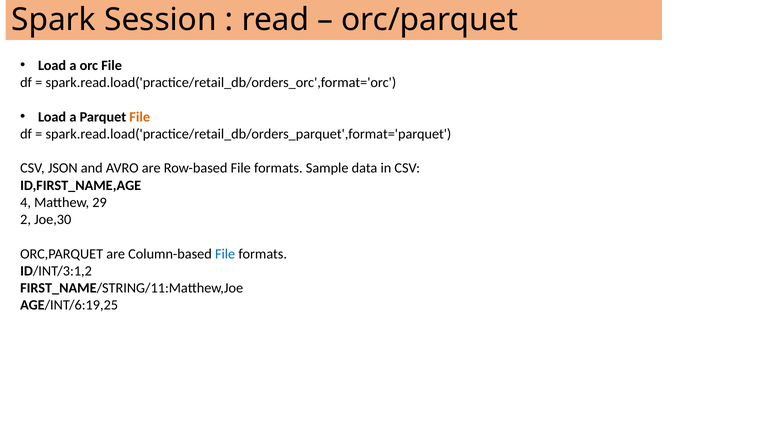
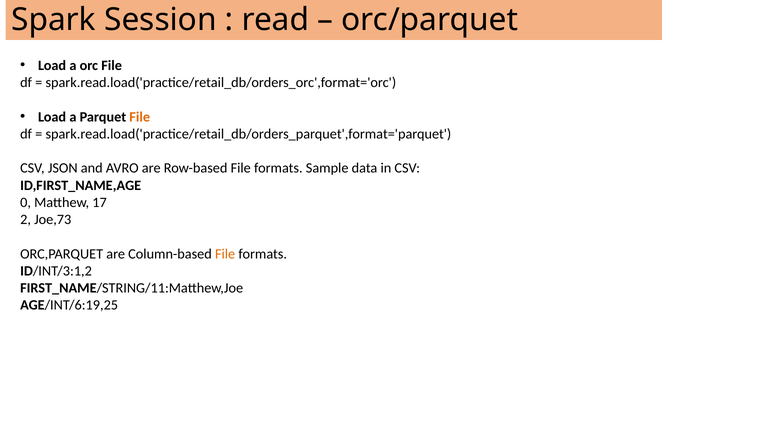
4: 4 -> 0
29: 29 -> 17
Joe,30: Joe,30 -> Joe,73
File at (225, 254) colour: blue -> orange
